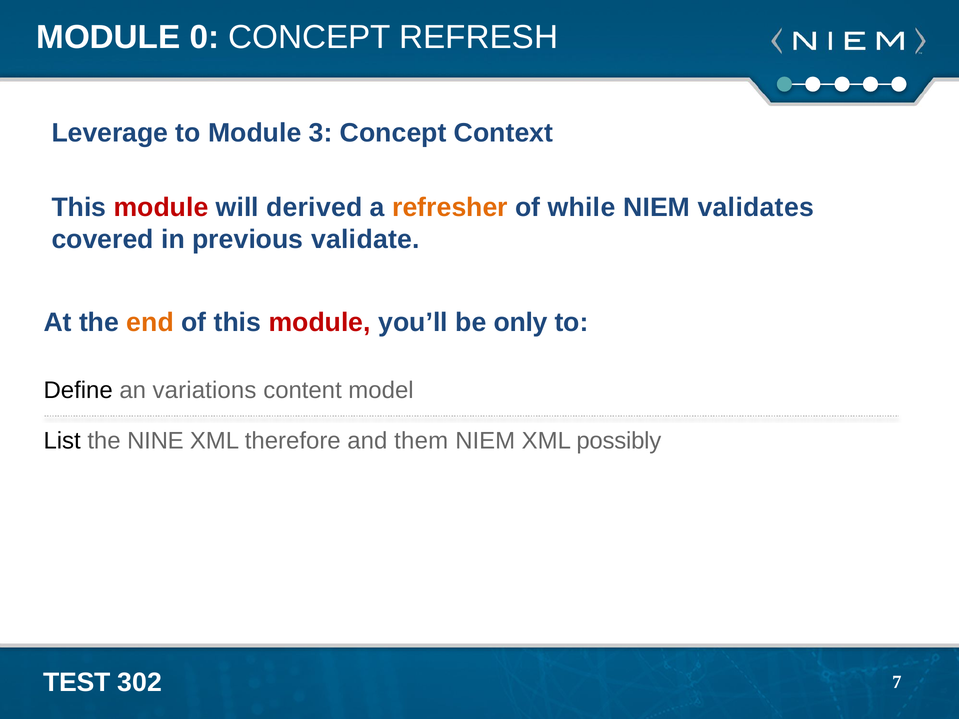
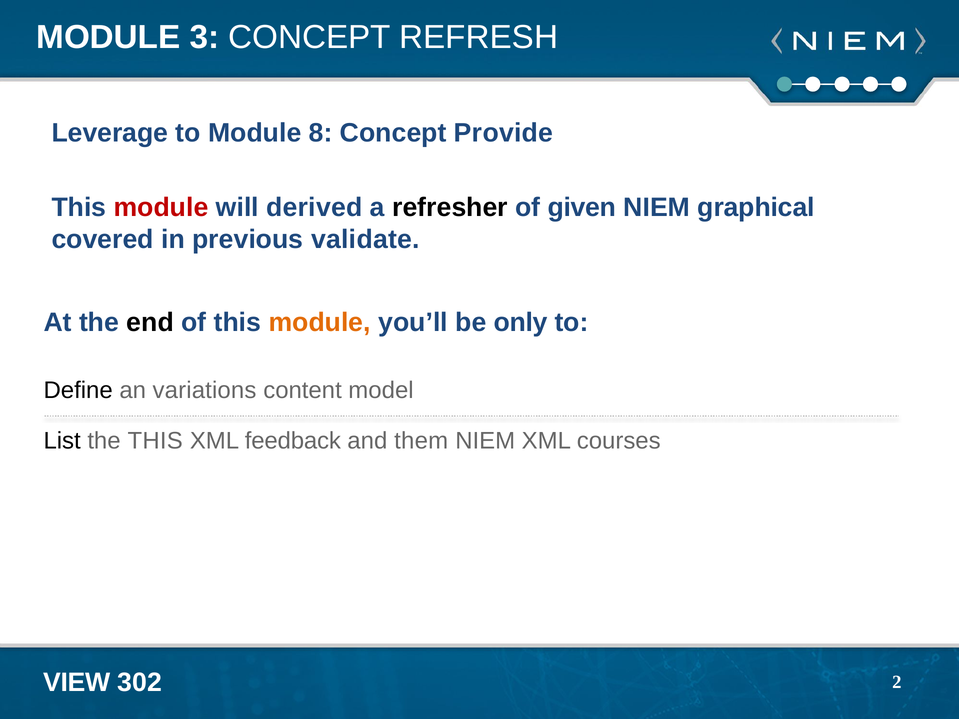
0: 0 -> 3
3: 3 -> 8
Context: Context -> Provide
refresher colour: orange -> black
while: while -> given
validates: validates -> graphical
end colour: orange -> black
module at (320, 322) colour: red -> orange
the NINE: NINE -> THIS
therefore: therefore -> feedback
possibly: possibly -> courses
TEST: TEST -> VIEW
7: 7 -> 2
